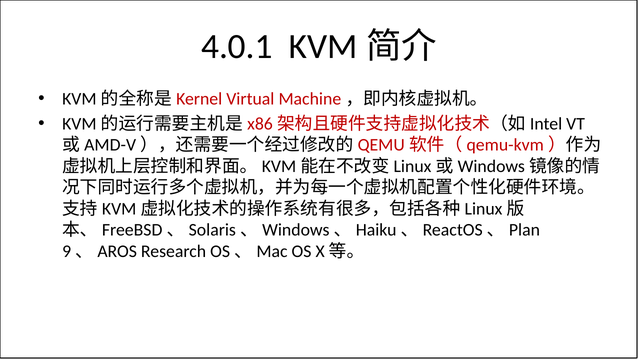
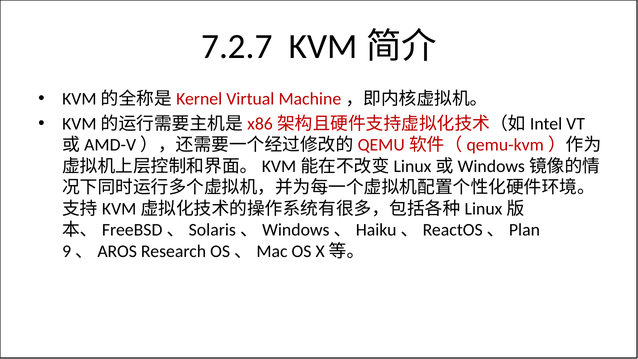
4.0.1: 4.0.1 -> 7.2.7
